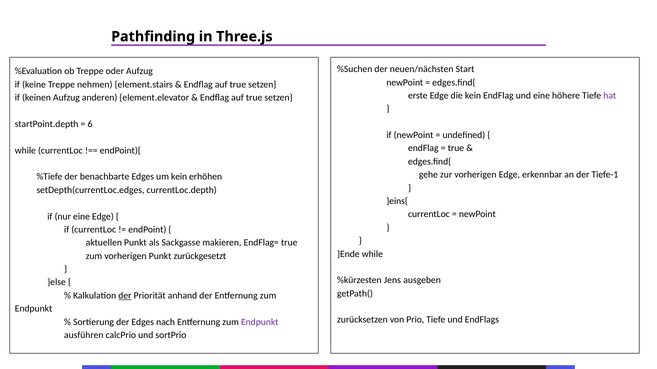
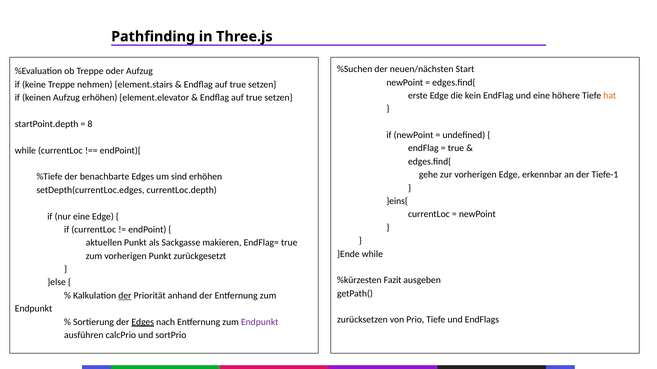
hat colour: purple -> orange
Aufzug anderen: anderen -> erhöhen
6: 6 -> 8
um kein: kein -> sind
Jens: Jens -> Fazit
Edges at (143, 322) underline: none -> present
